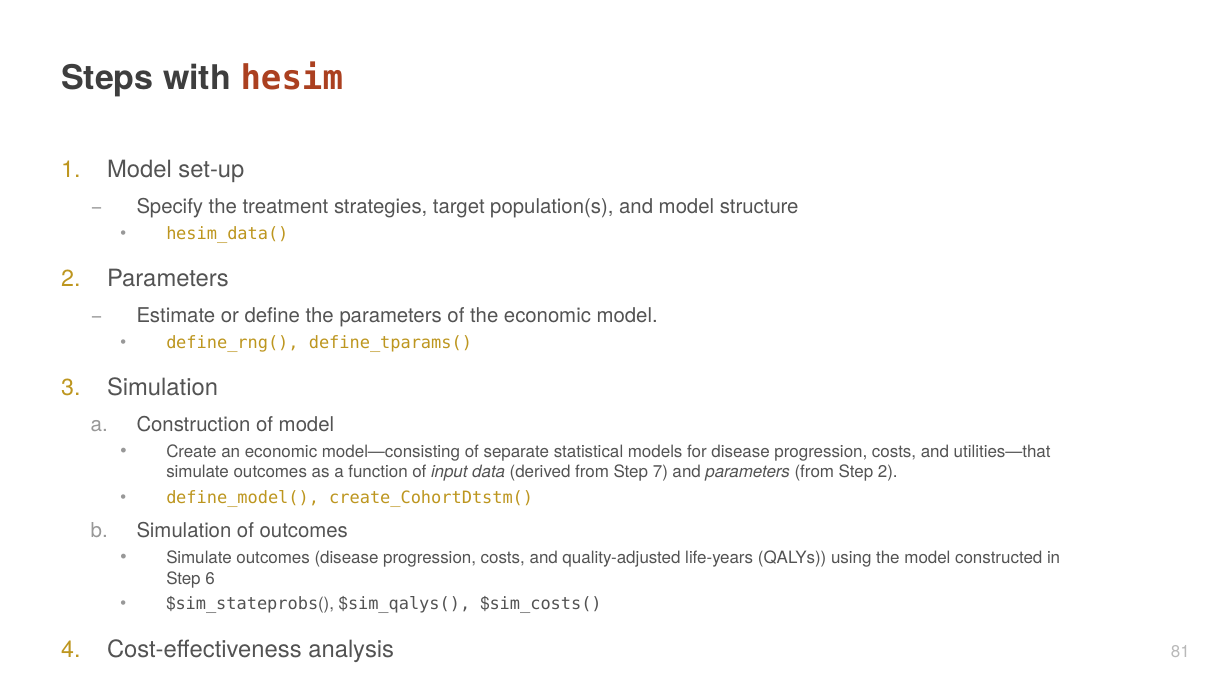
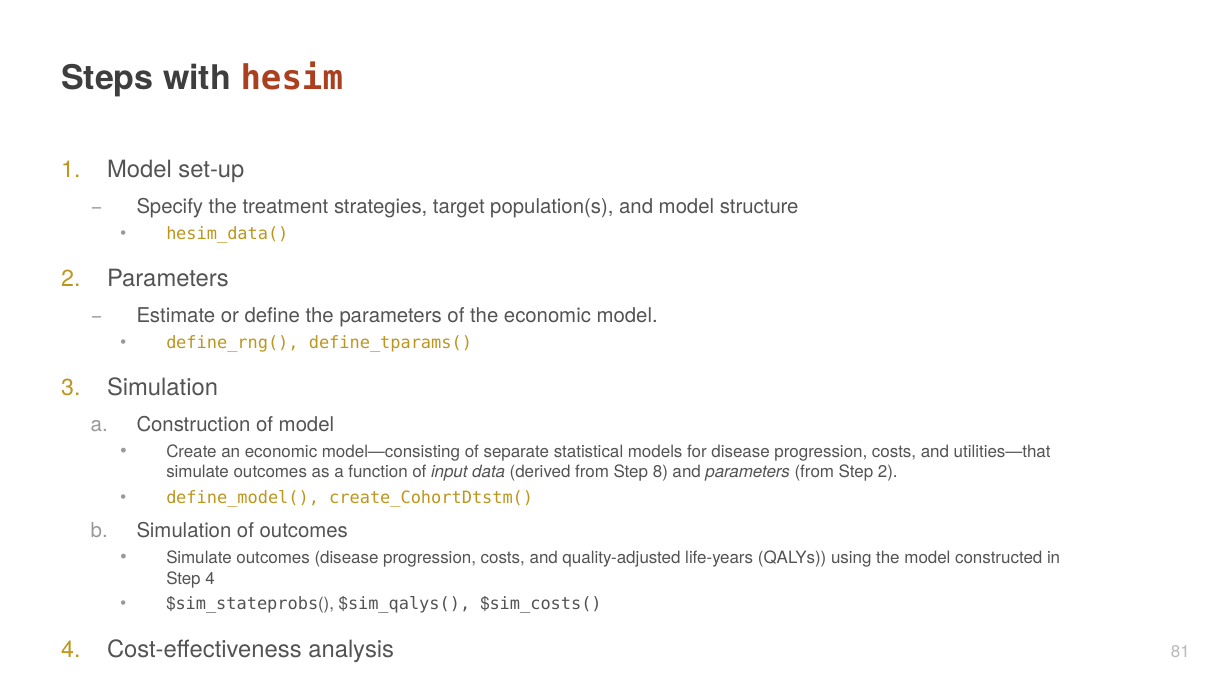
7: 7 -> 8
Step 6: 6 -> 4
